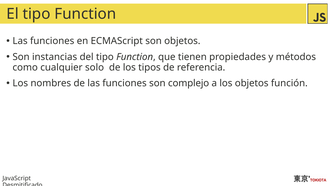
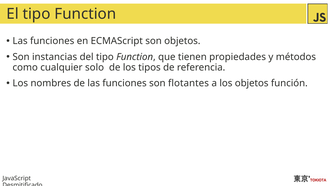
complejo: complejo -> flotantes
